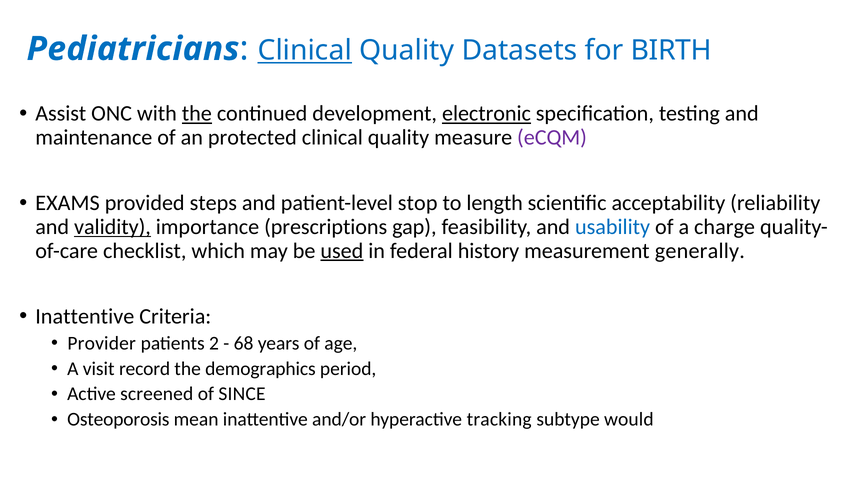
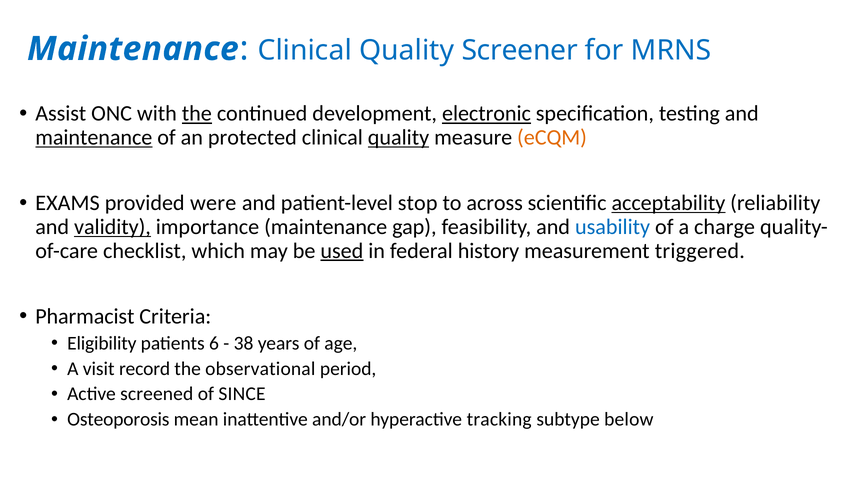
Pediatricians at (133, 49): Pediatricians -> Maintenance
Clinical at (305, 51) underline: present -> none
Datasets: Datasets -> Screener
BIRTH: BIRTH -> MRNS
maintenance at (94, 138) underline: none -> present
quality at (398, 138) underline: none -> present
eCQM colour: purple -> orange
steps: steps -> were
length: length -> across
acceptability underline: none -> present
importance prescriptions: prescriptions -> maintenance
generally: generally -> triggered
Inattentive at (85, 317): Inattentive -> Pharmacist
Provider: Provider -> Eligibility
2: 2 -> 6
68: 68 -> 38
demographics: demographics -> observational
would: would -> below
